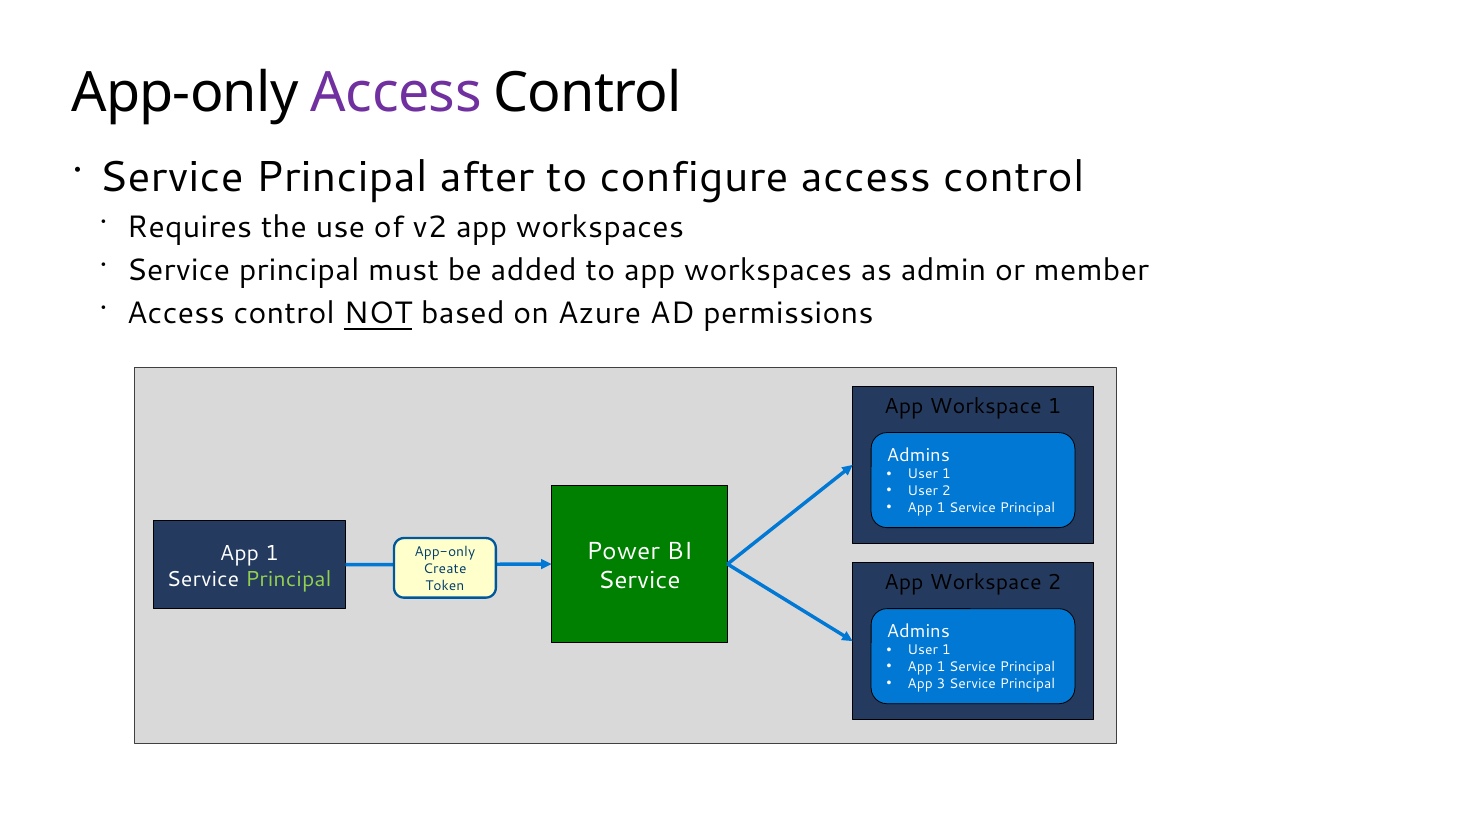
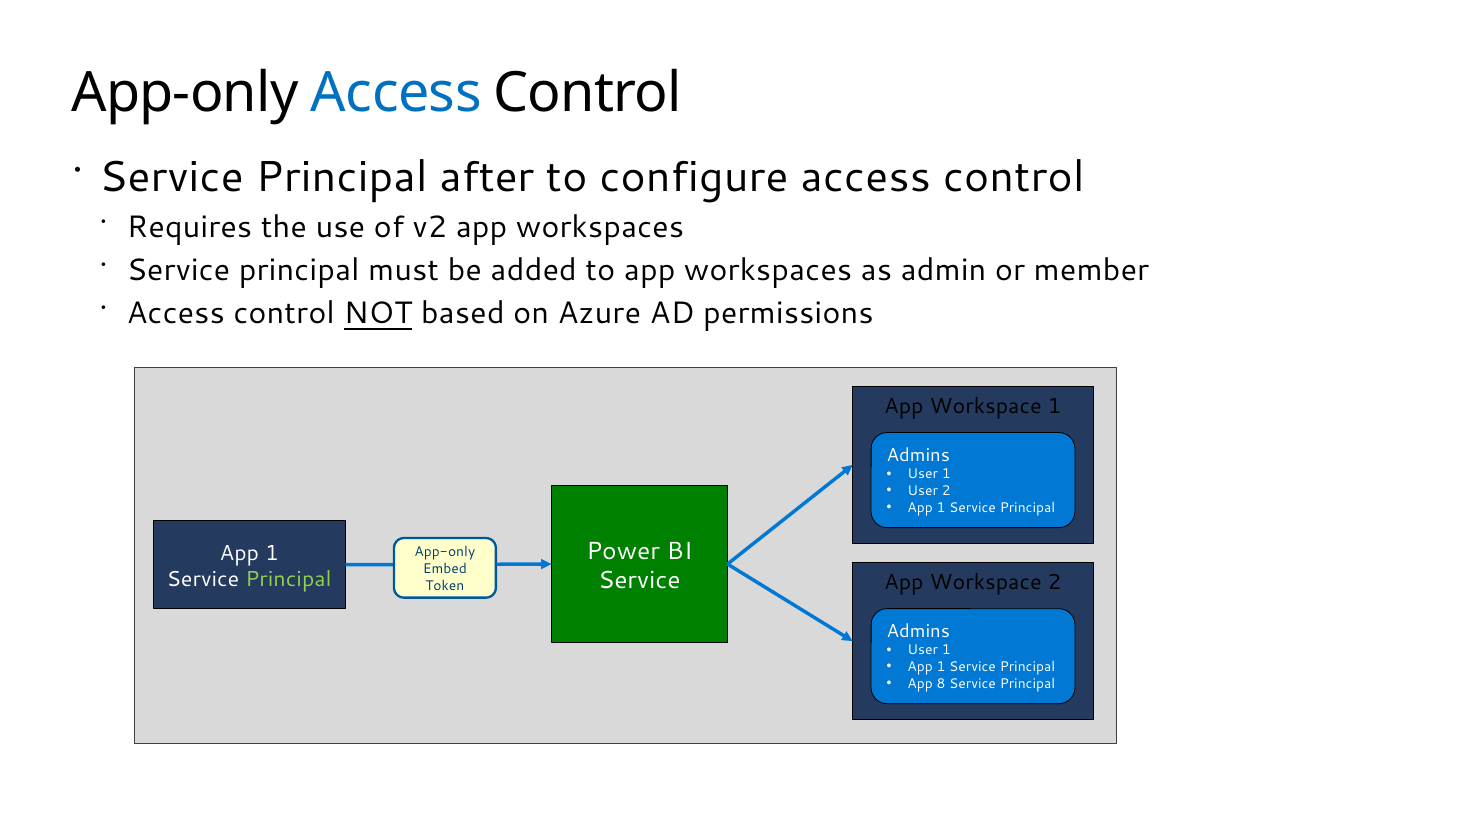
Access at (396, 93) colour: purple -> blue
Create: Create -> Embed
3: 3 -> 8
